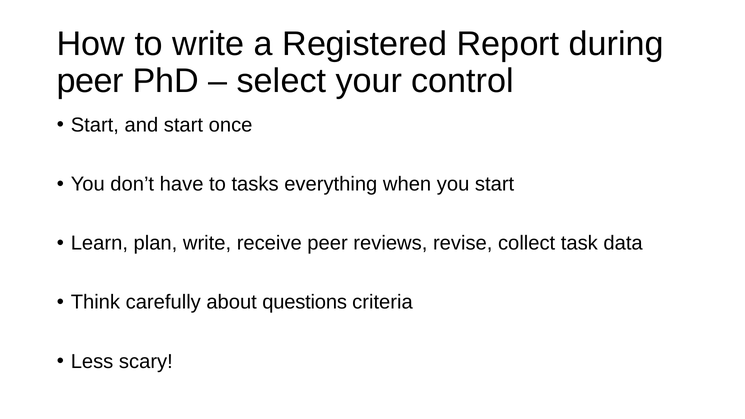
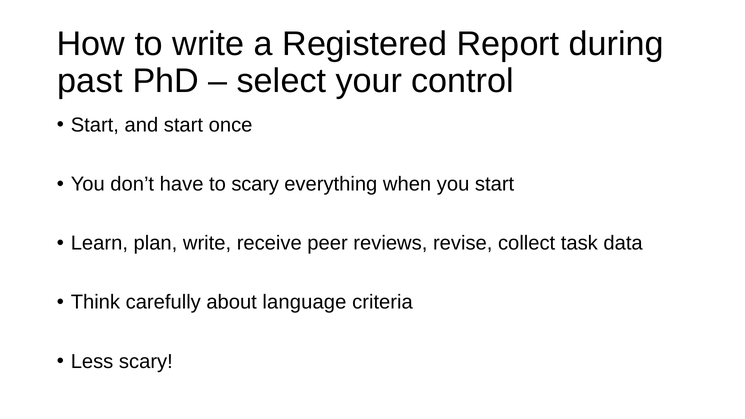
peer at (90, 81): peer -> past
to tasks: tasks -> scary
questions: questions -> language
